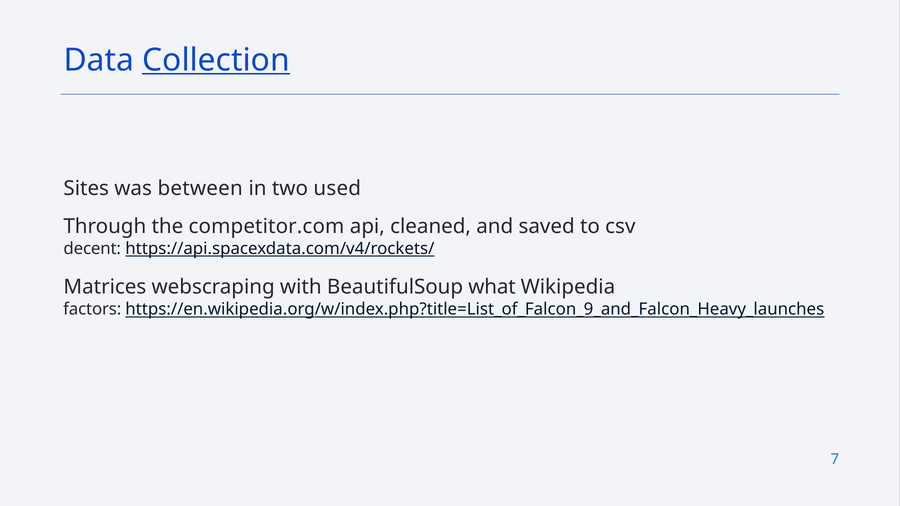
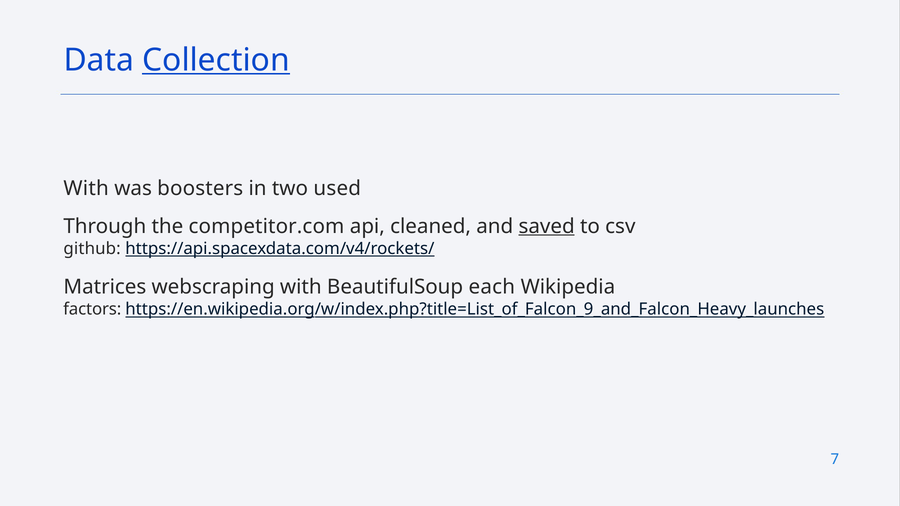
Sites at (86, 188): Sites -> With
between: between -> boosters
saved underline: none -> present
decent: decent -> github
what: what -> each
